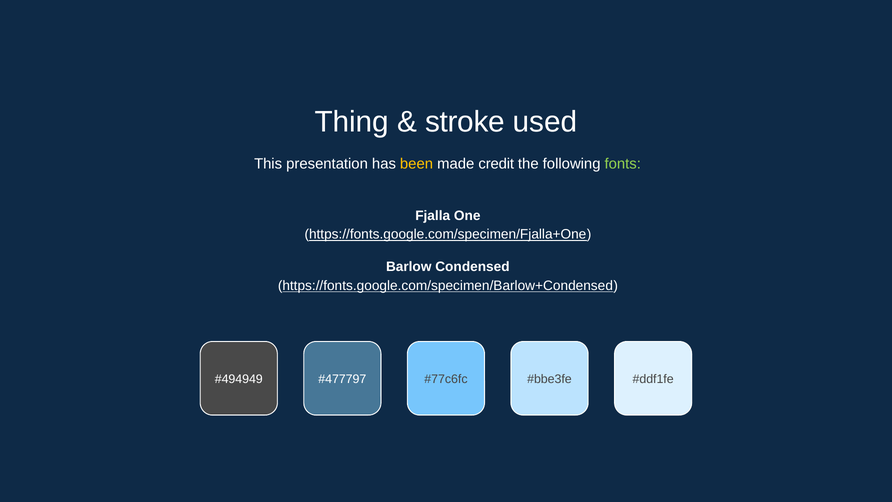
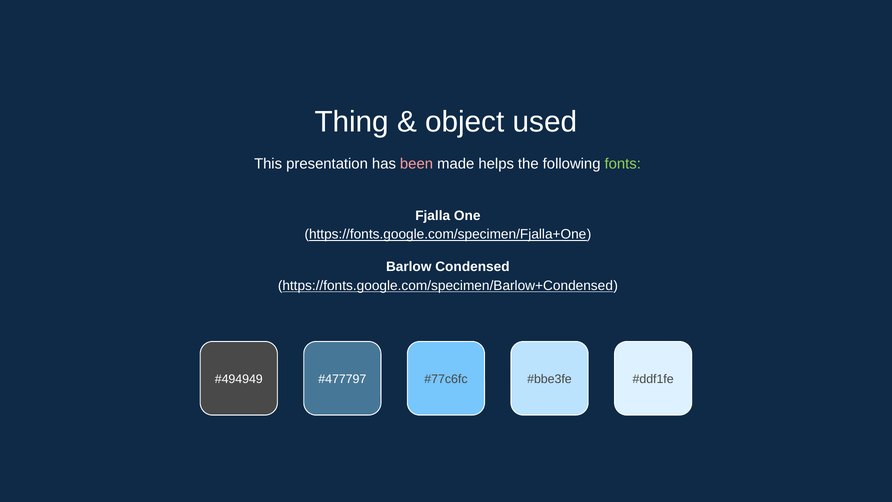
stroke: stroke -> object
been colour: yellow -> pink
credit: credit -> helps
